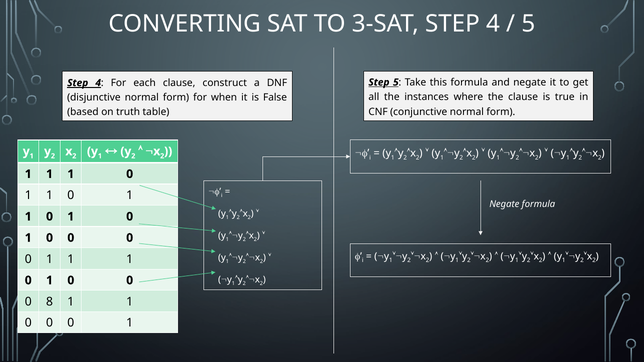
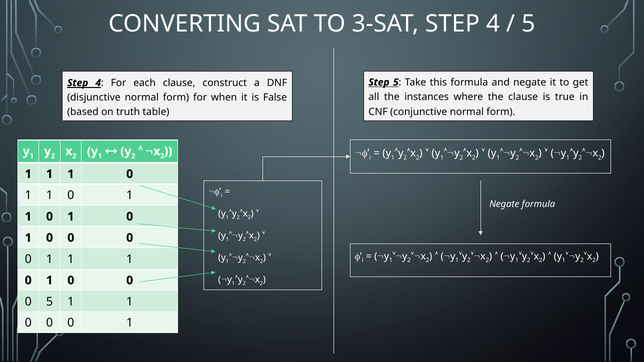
0 8: 8 -> 5
